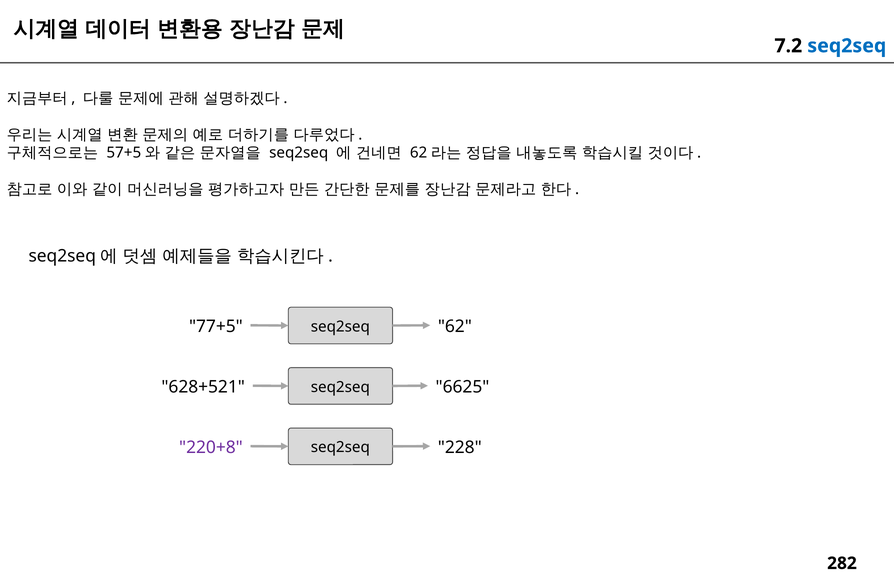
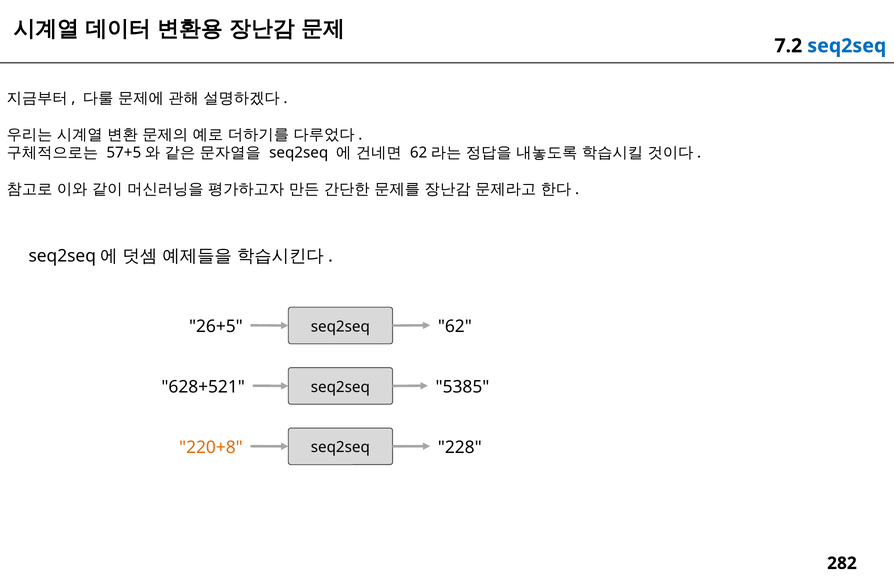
77+5: 77+5 -> 26+5
6625: 6625 -> 5385
220+8 colour: purple -> orange
